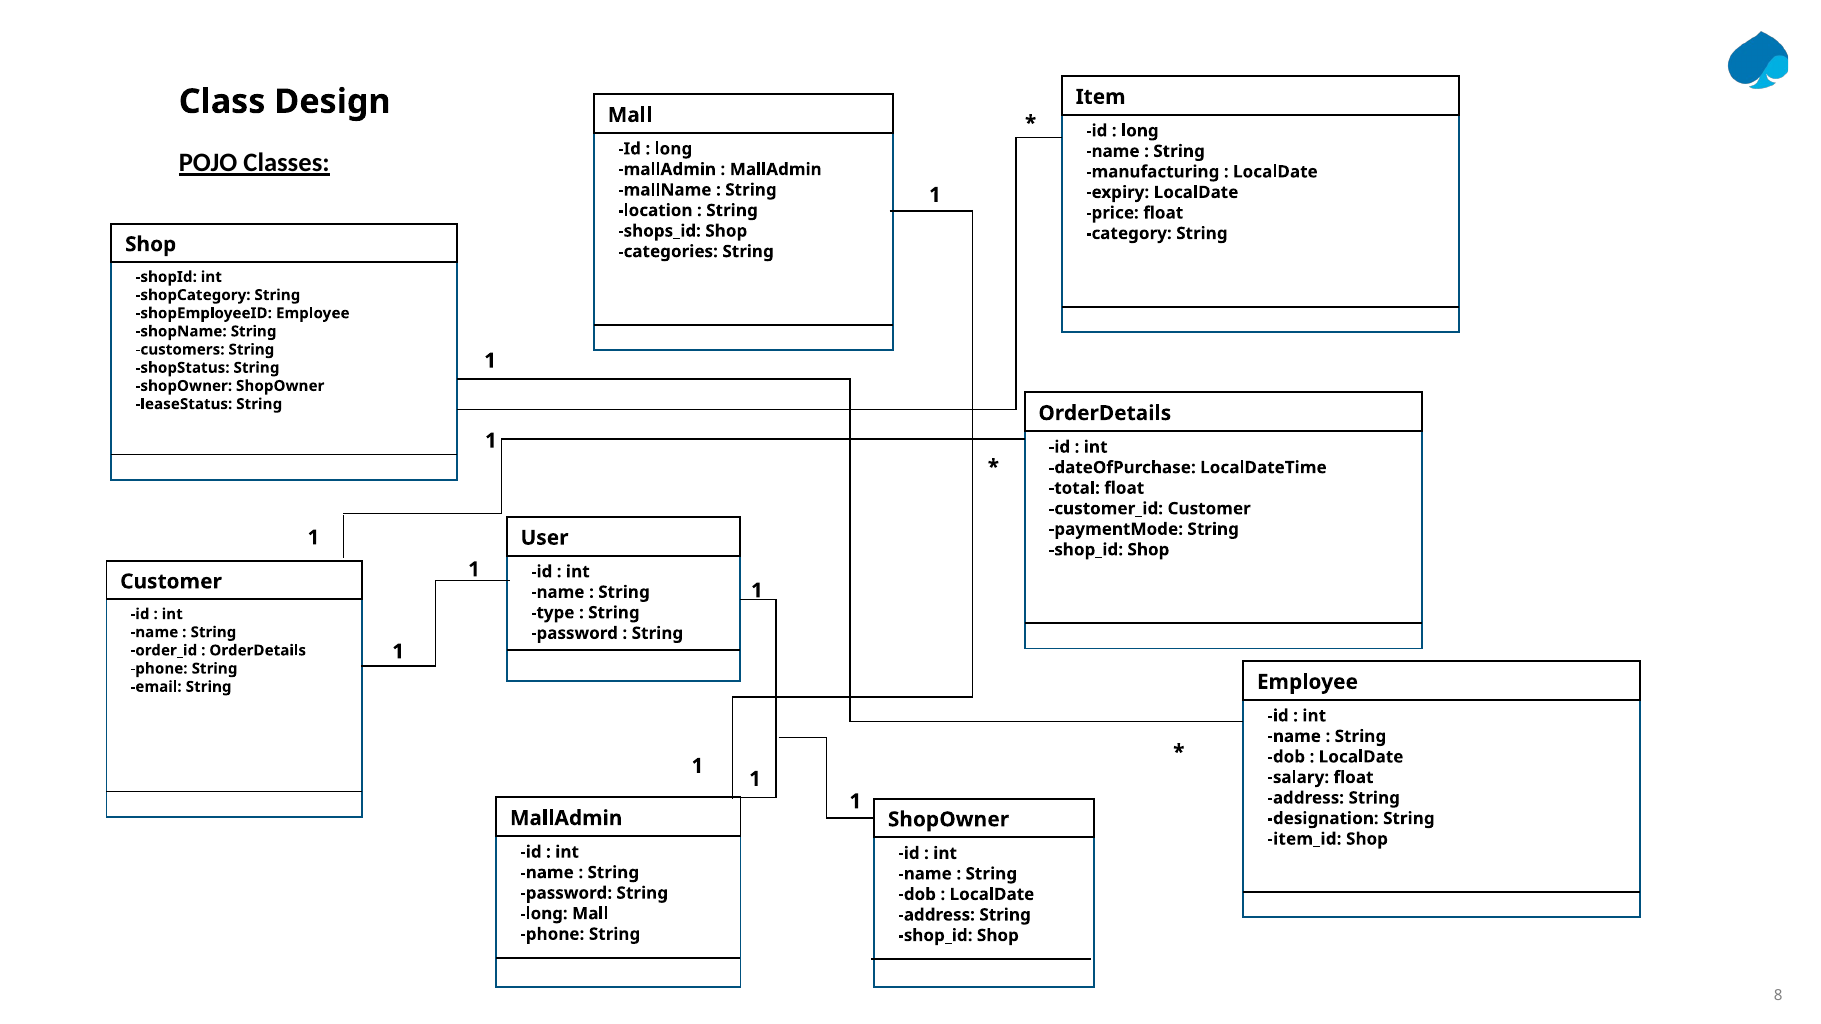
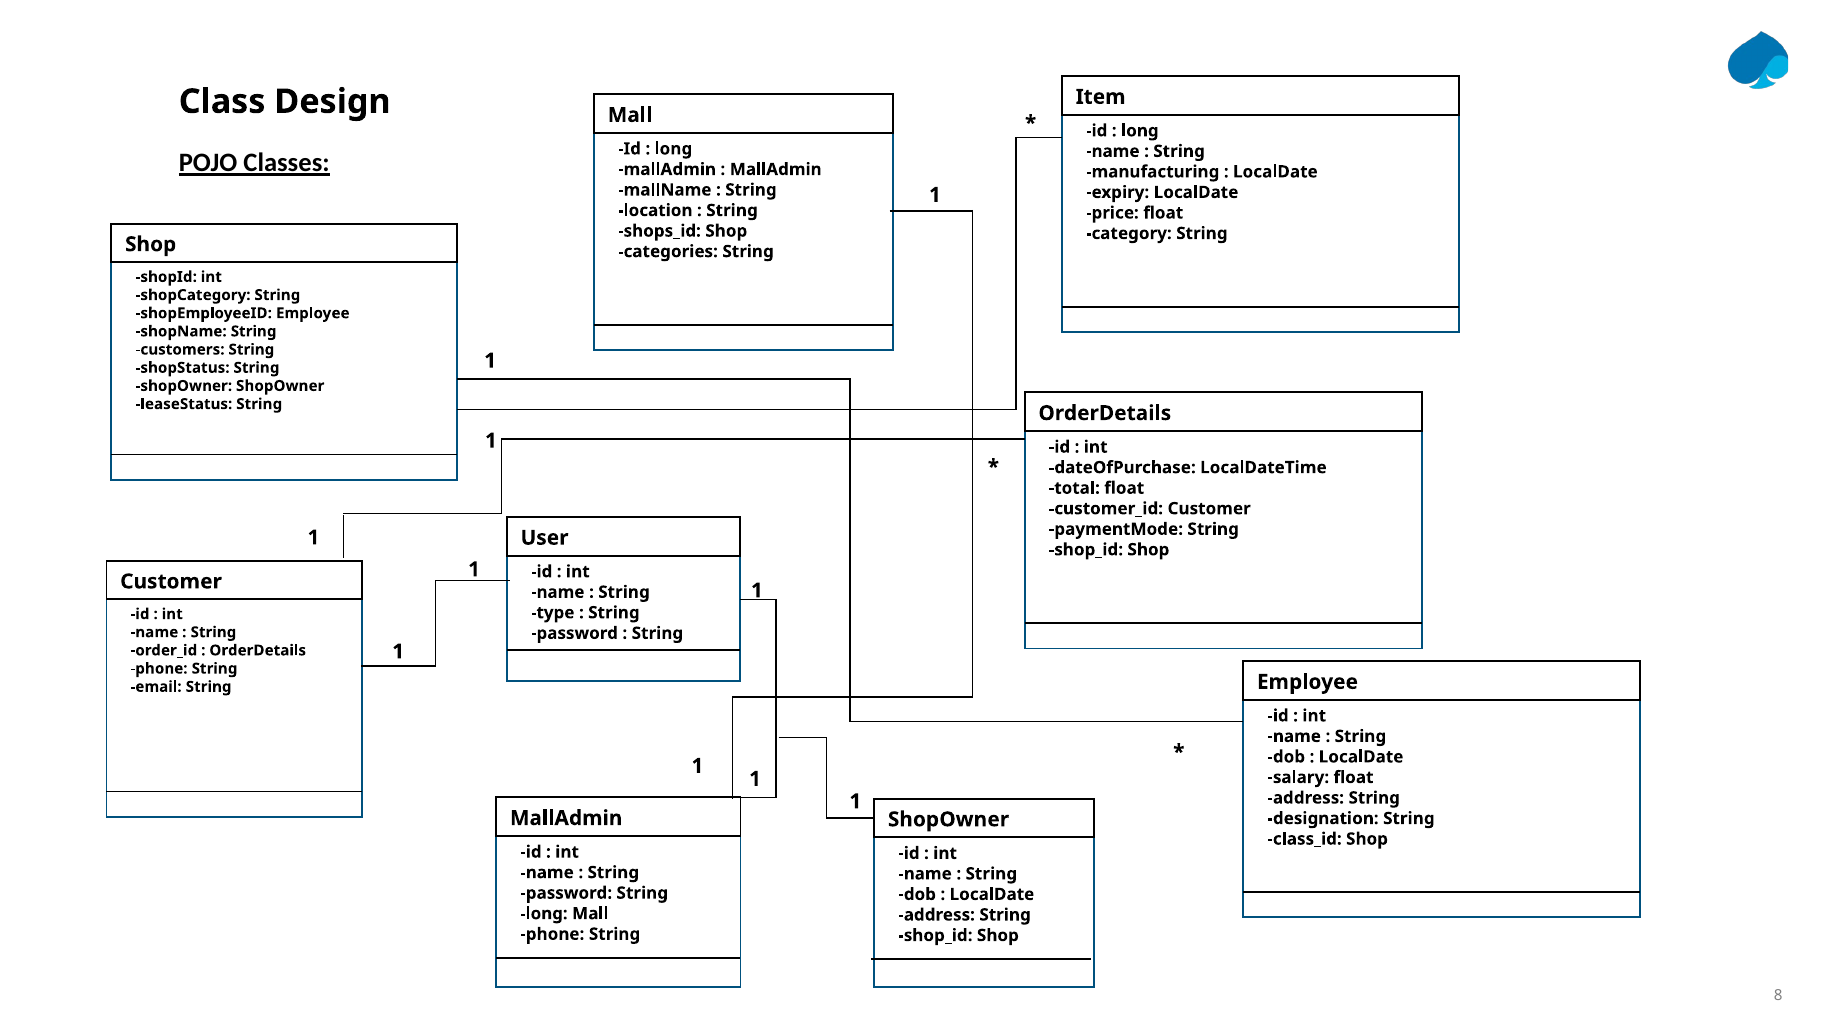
item_id: item_id -> class_id
